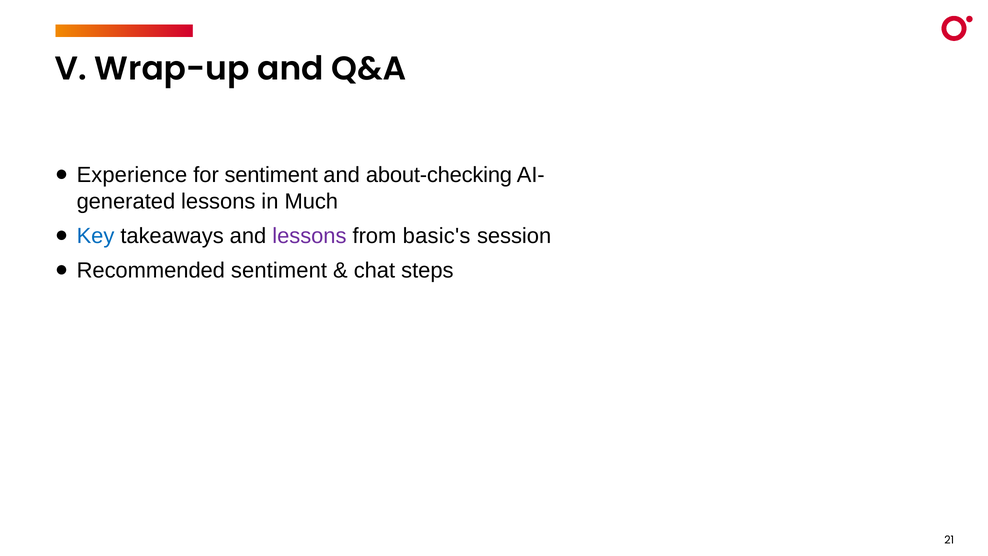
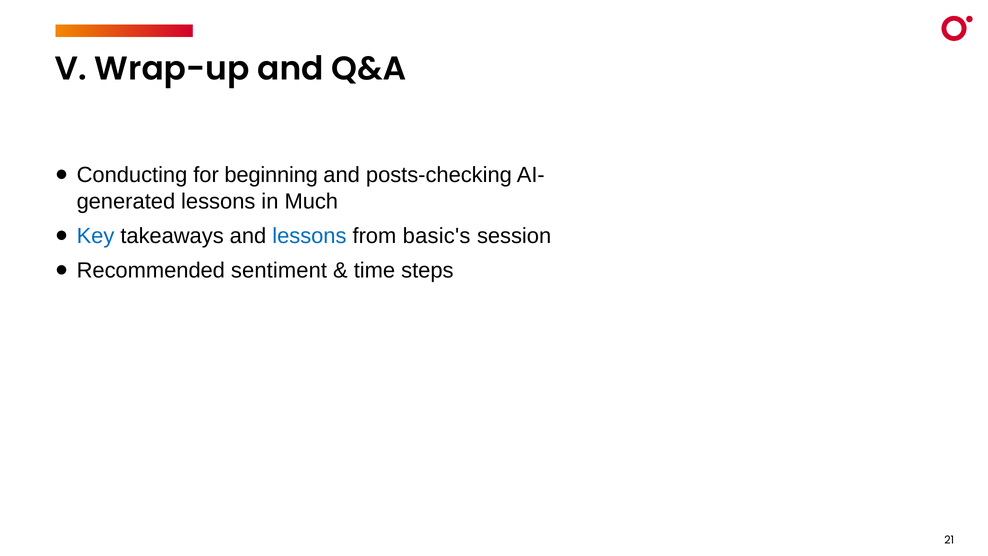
Experience: Experience -> Conducting
for sentiment: sentiment -> beginning
about-checking: about-checking -> posts-checking
lessons at (309, 236) colour: purple -> blue
chat: chat -> time
